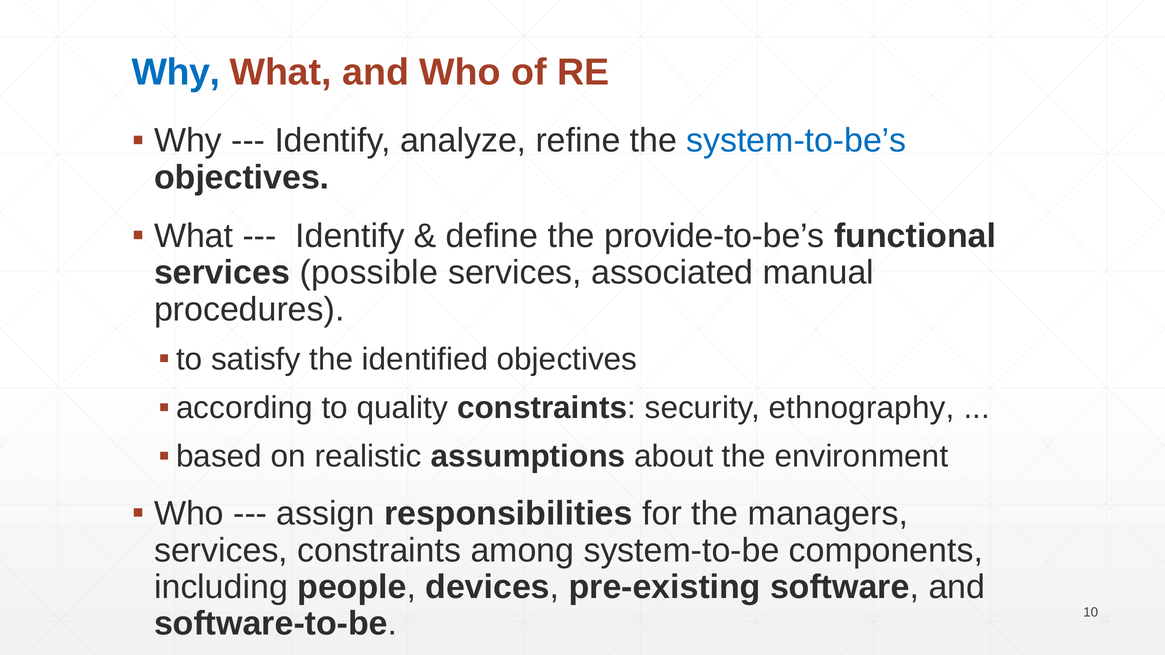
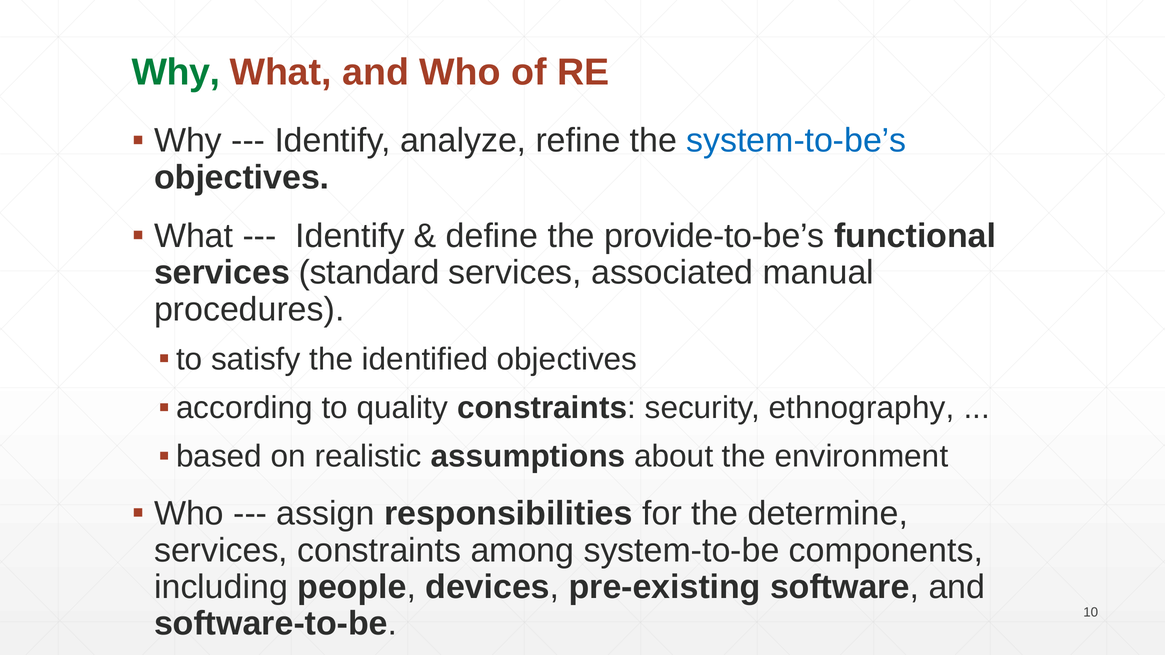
Why at (176, 73) colour: blue -> green
possible: possible -> standard
managers: managers -> determine
